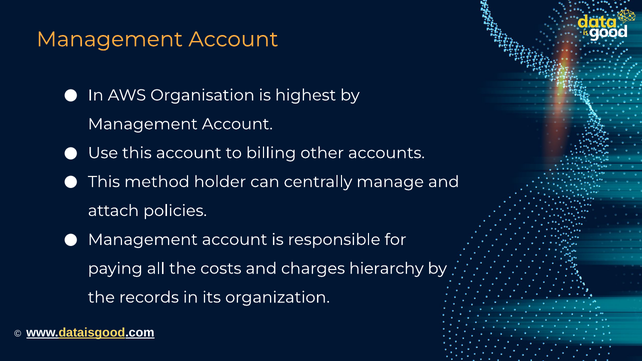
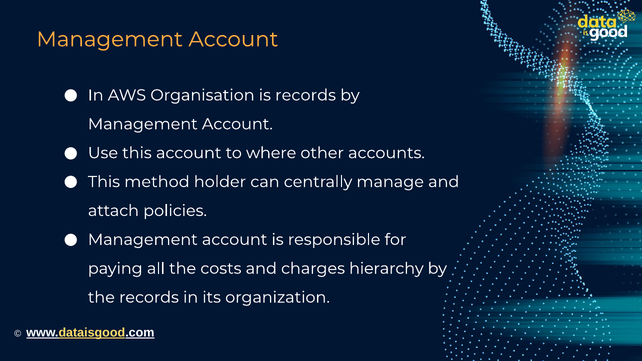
is highest: highest -> records
billing: billing -> where
